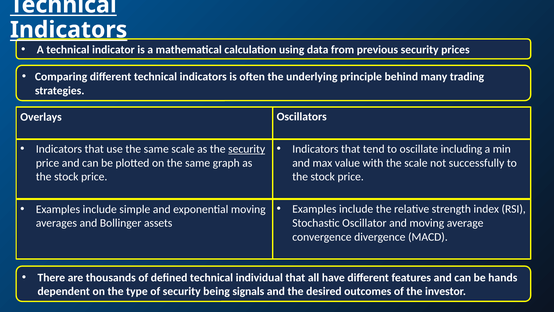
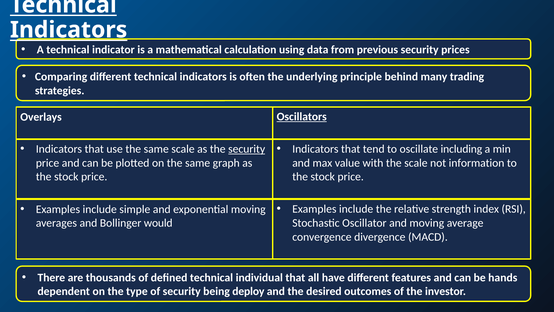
Oscillators underline: none -> present
successfully: successfully -> information
assets: assets -> would
signals: signals -> deploy
